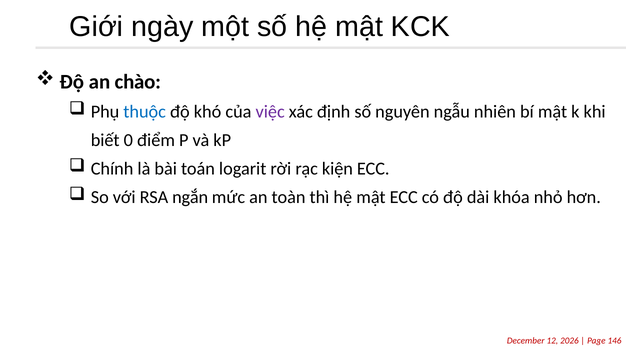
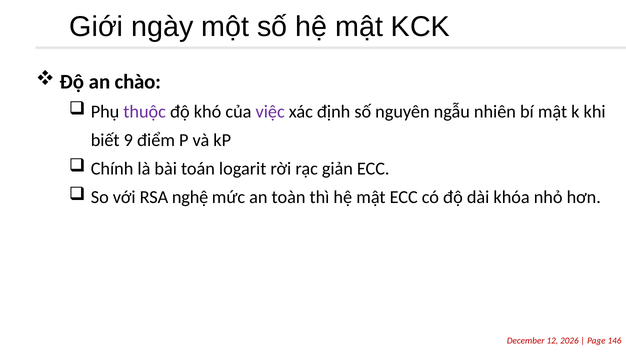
thuộc colour: blue -> purple
0: 0 -> 9
kiện: kiện -> giản
ngắn: ngắn -> nghệ
